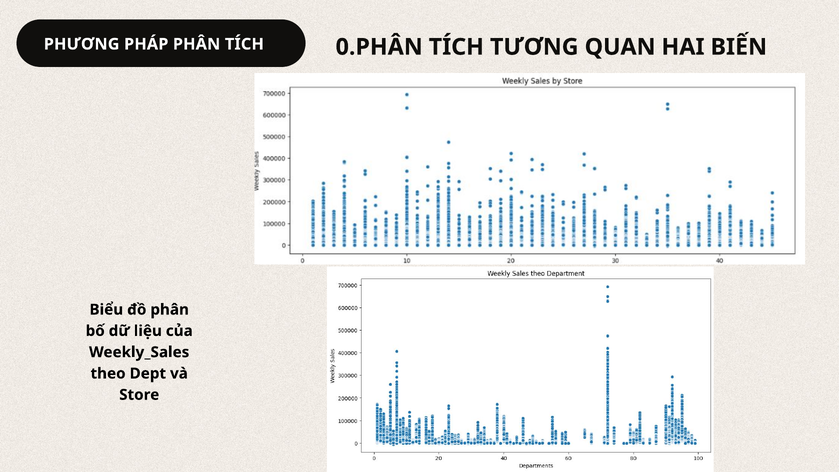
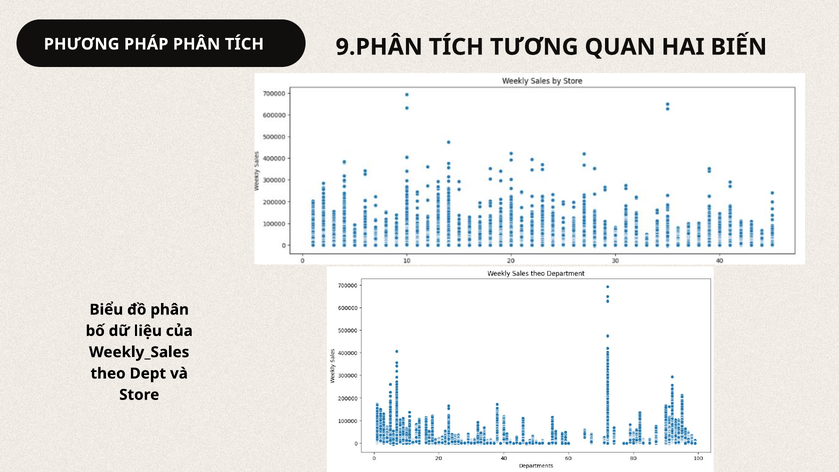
0.PHÂN: 0.PHÂN -> 9.PHÂN
